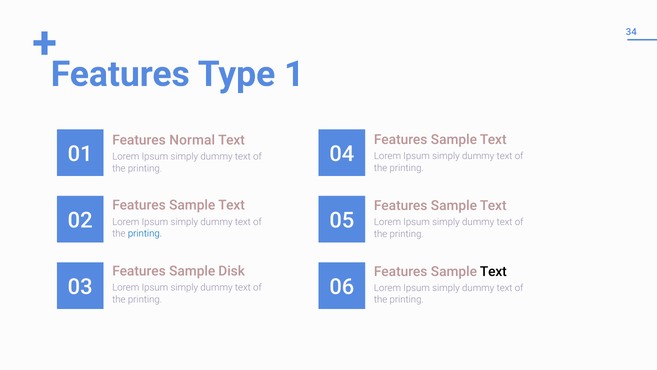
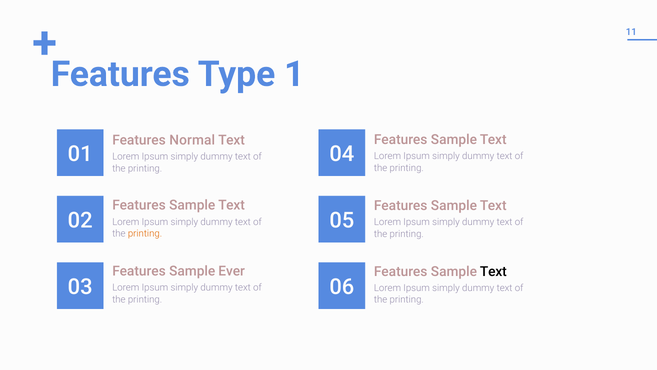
34: 34 -> 11
printing at (145, 233) colour: blue -> orange
Disk: Disk -> Ever
